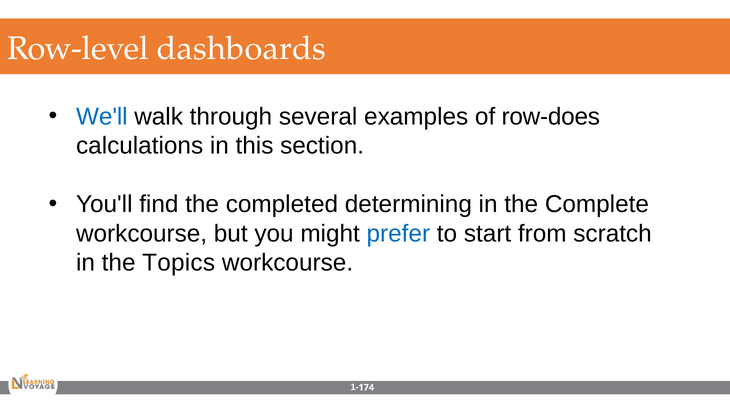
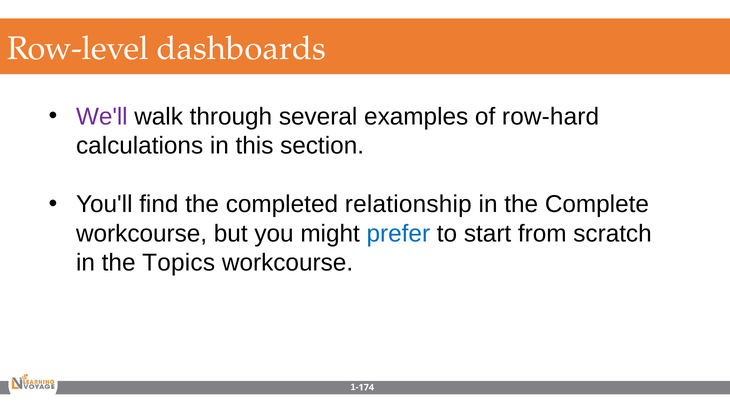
We'll colour: blue -> purple
row-does: row-does -> row-hard
determining: determining -> relationship
